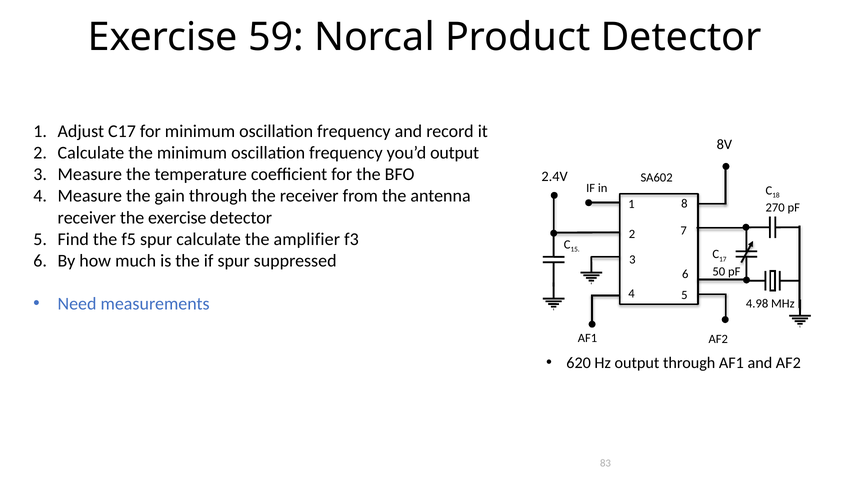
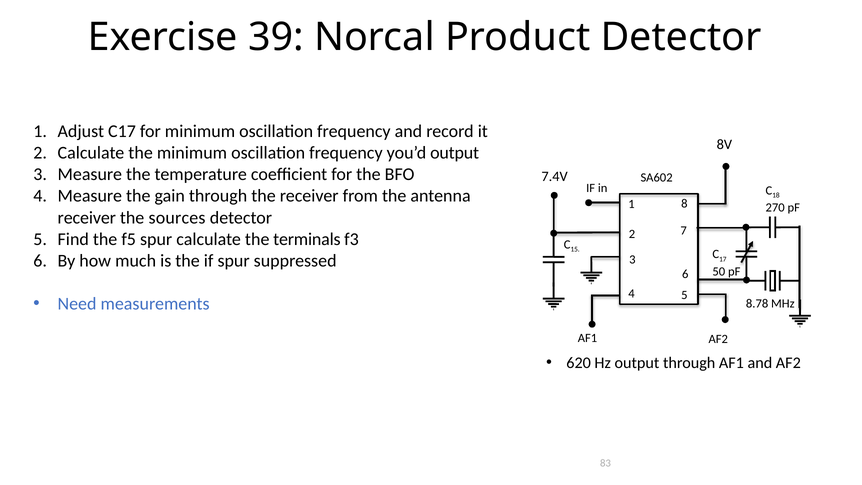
59: 59 -> 39
2.4V: 2.4V -> 7.4V
the exercise: exercise -> sources
amplifier: amplifier -> terminals
4.98: 4.98 -> 8.78
